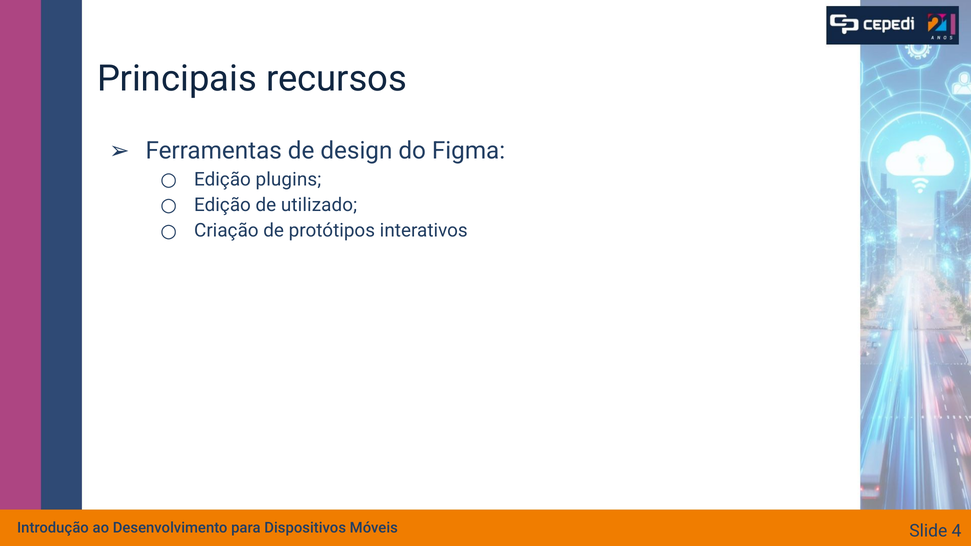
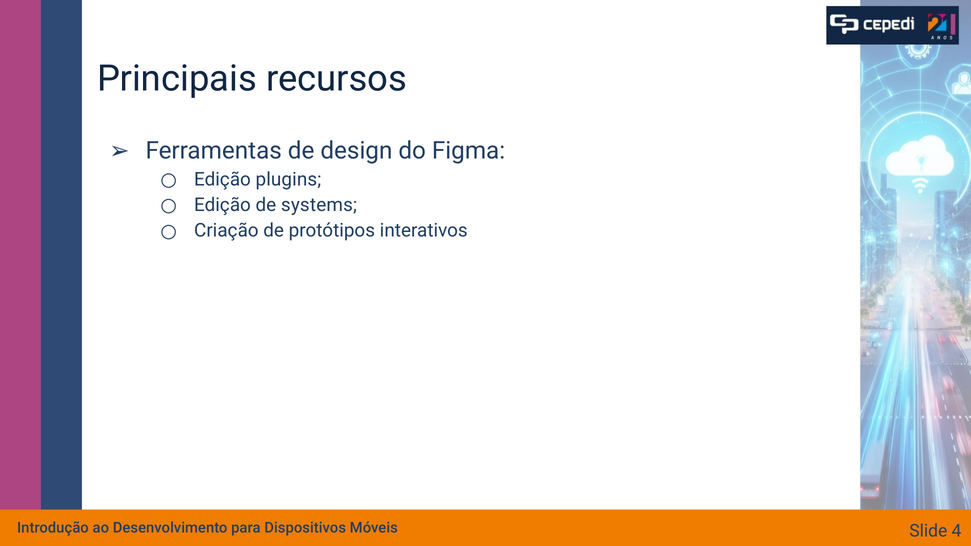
utilizado: utilizado -> systems
